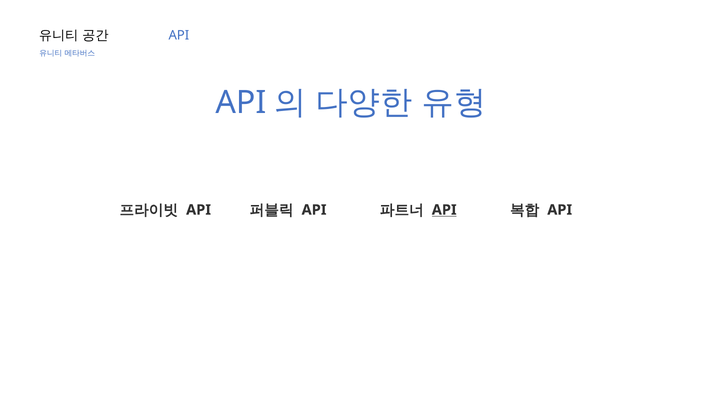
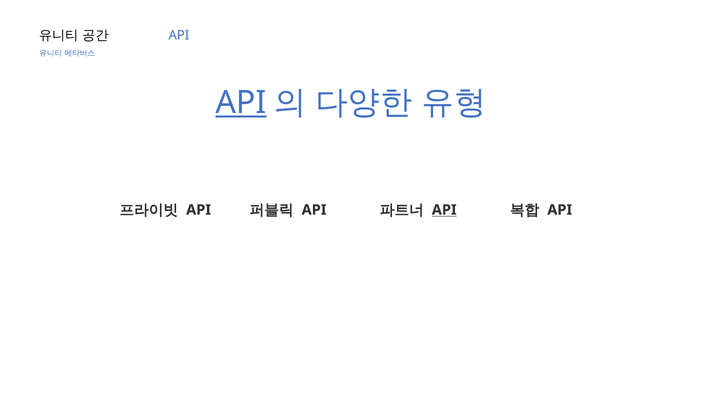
API at (241, 103) underline: none -> present
